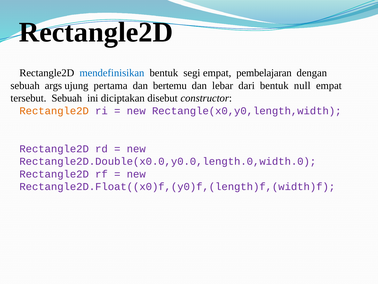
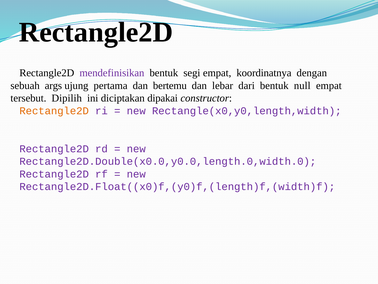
mendefinisikan colour: blue -> purple
pembelajaran: pembelajaran -> koordinatnya
tersebut Sebuah: Sebuah -> Dipilih
disebut: disebut -> dipakai
